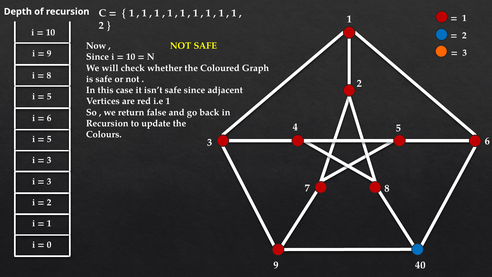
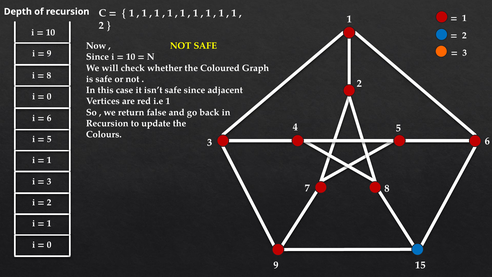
5 at (49, 97): 5 -> 0
3 at (49, 160): 3 -> 1
40: 40 -> 15
